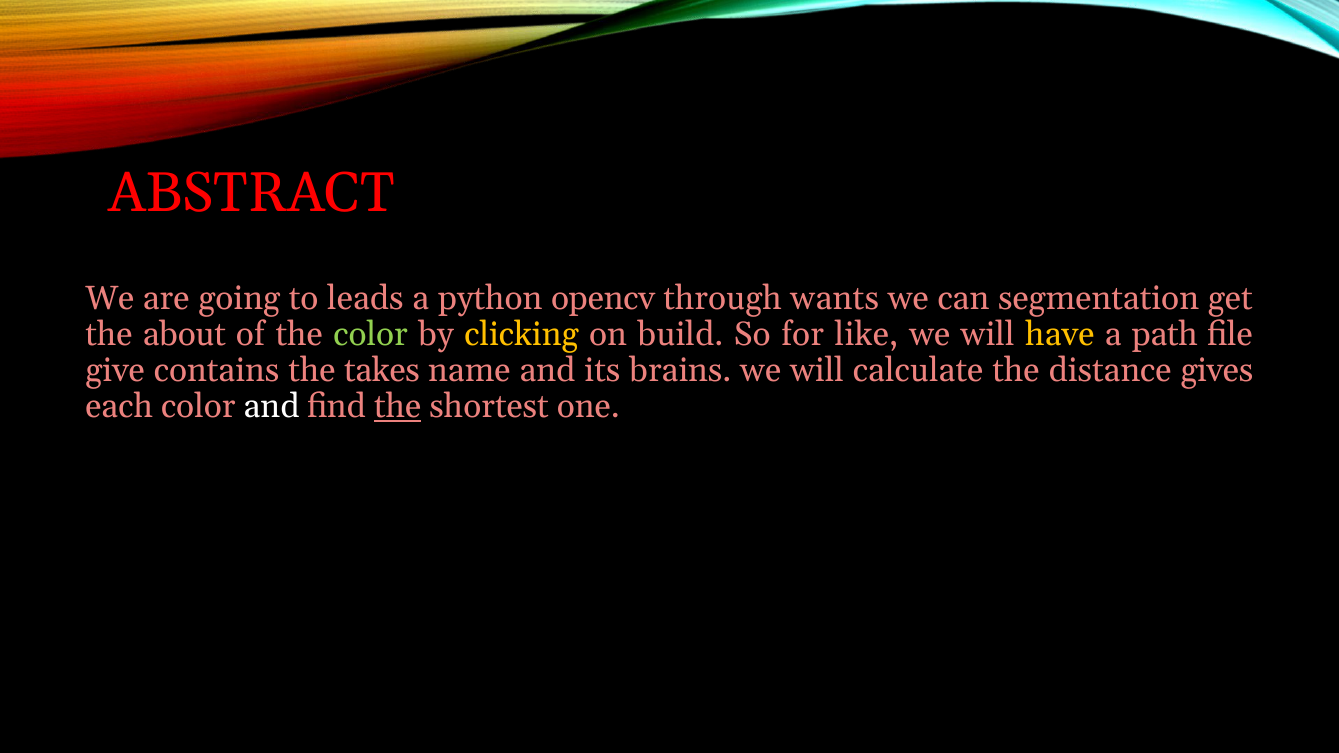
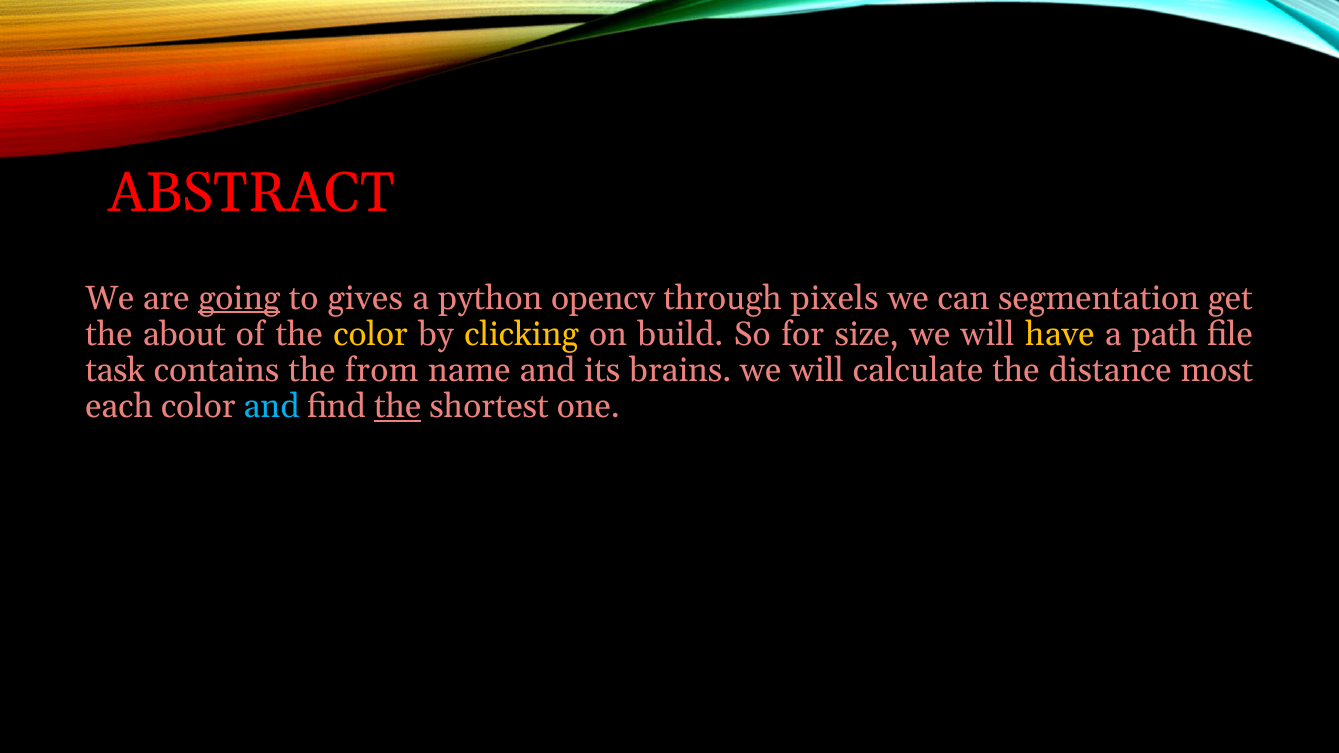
going underline: none -> present
leads: leads -> gives
wants: wants -> pixels
color at (371, 334) colour: light green -> yellow
like: like -> size
give: give -> task
takes: takes -> from
gives: gives -> most
and at (272, 406) colour: white -> light blue
